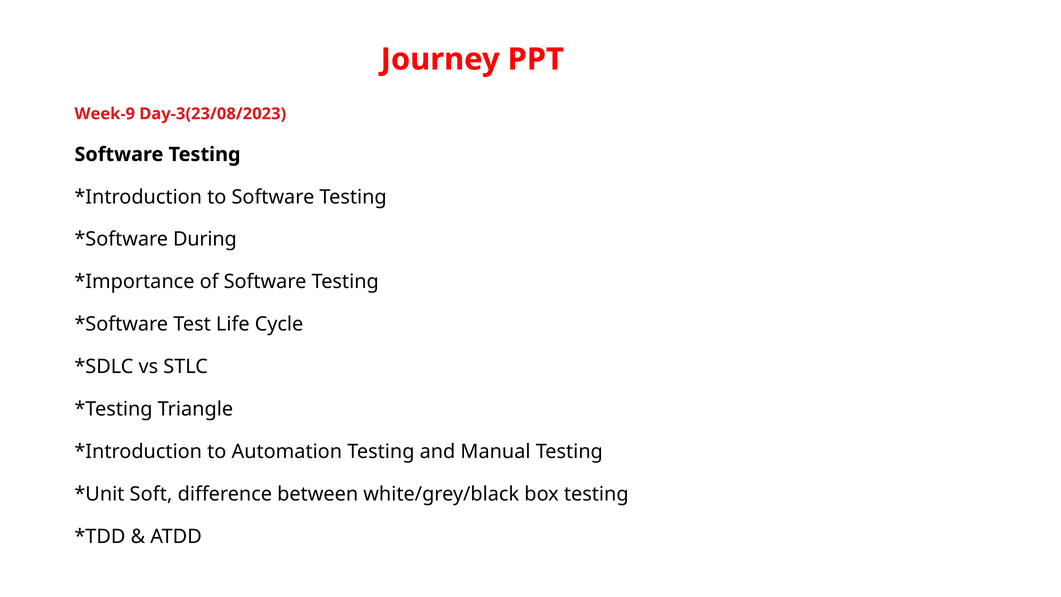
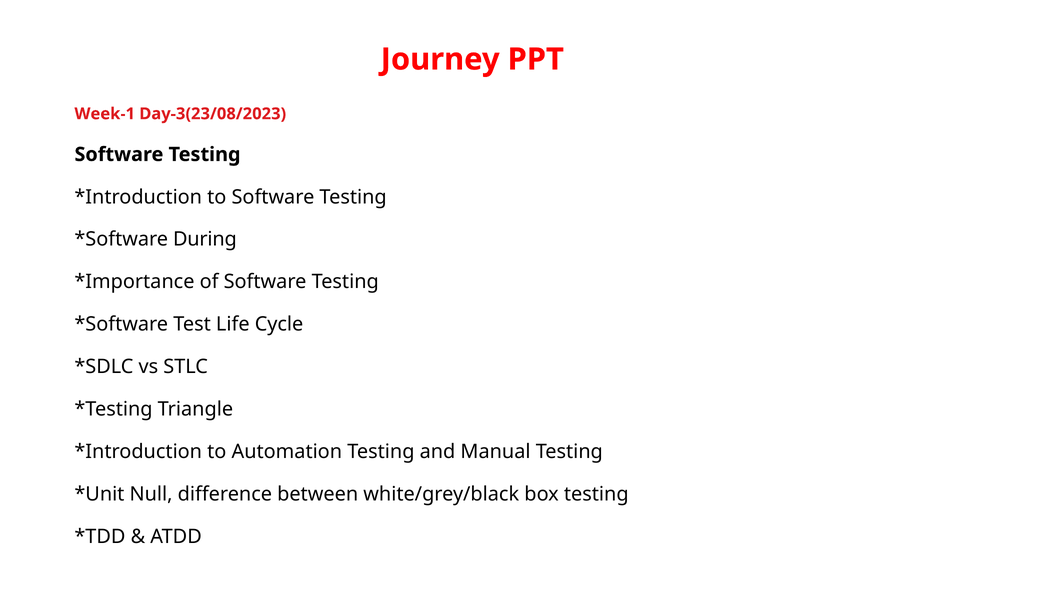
Week-9: Week-9 -> Week-1
Soft: Soft -> Null
